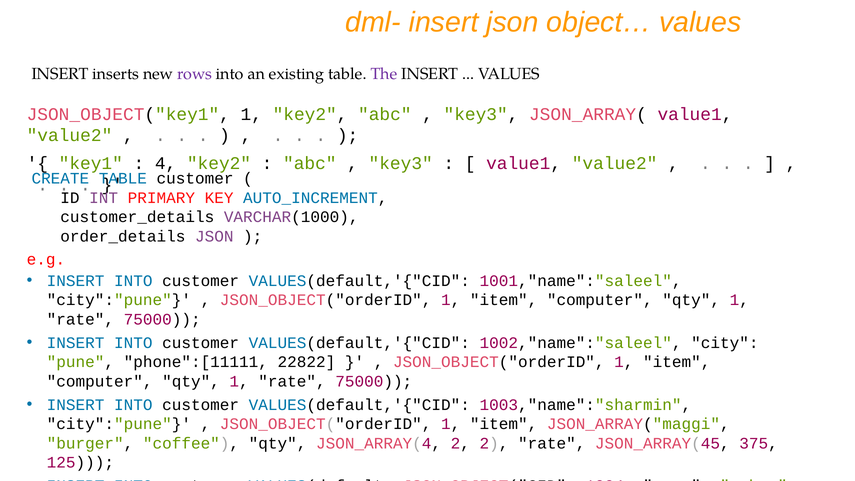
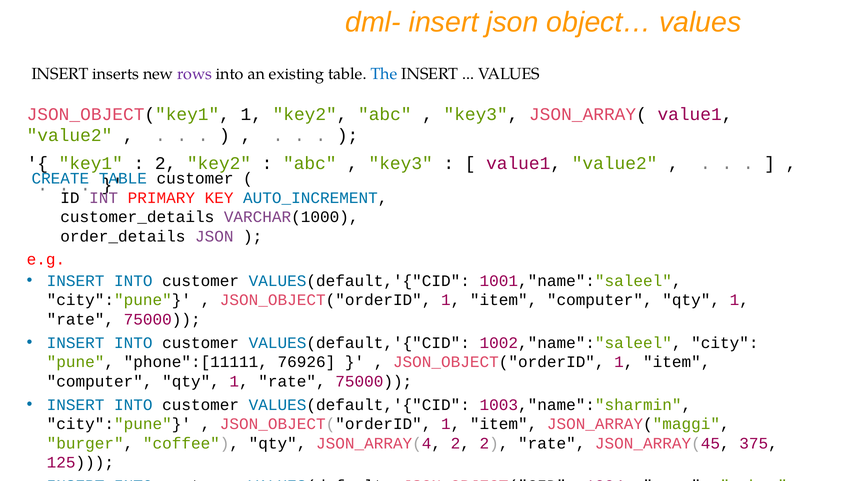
The colour: purple -> blue
4 at (166, 163): 4 -> 2
22822: 22822 -> 76926
